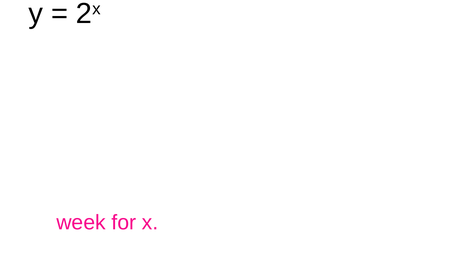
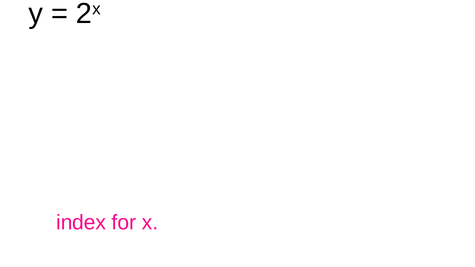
week: week -> index
